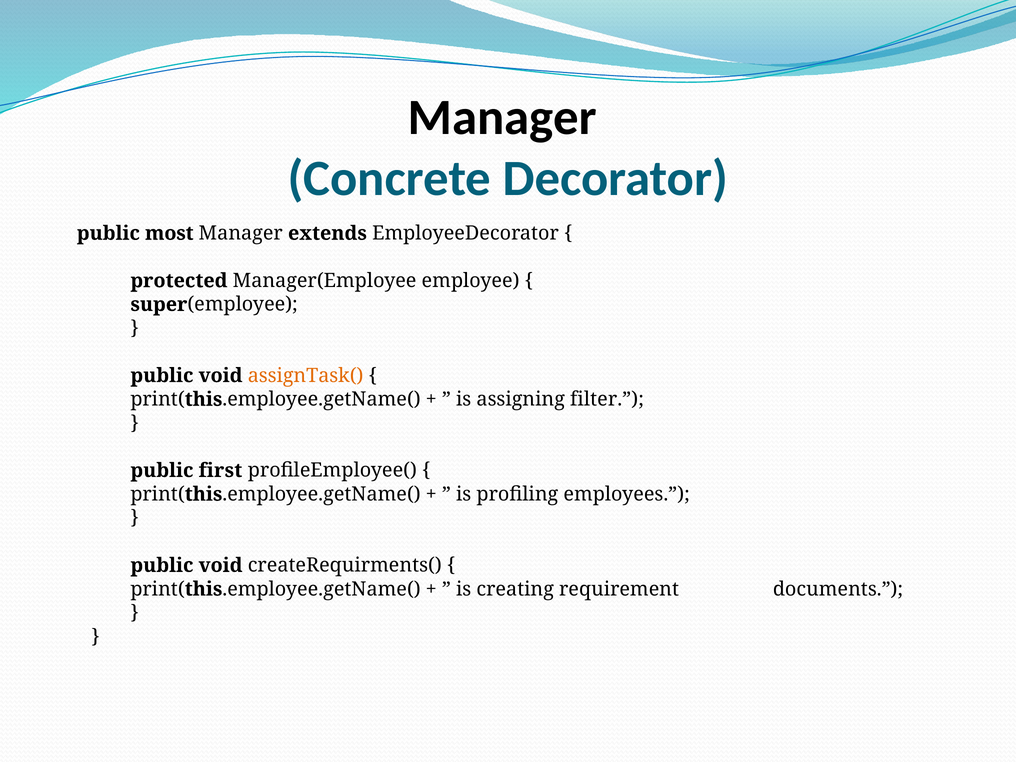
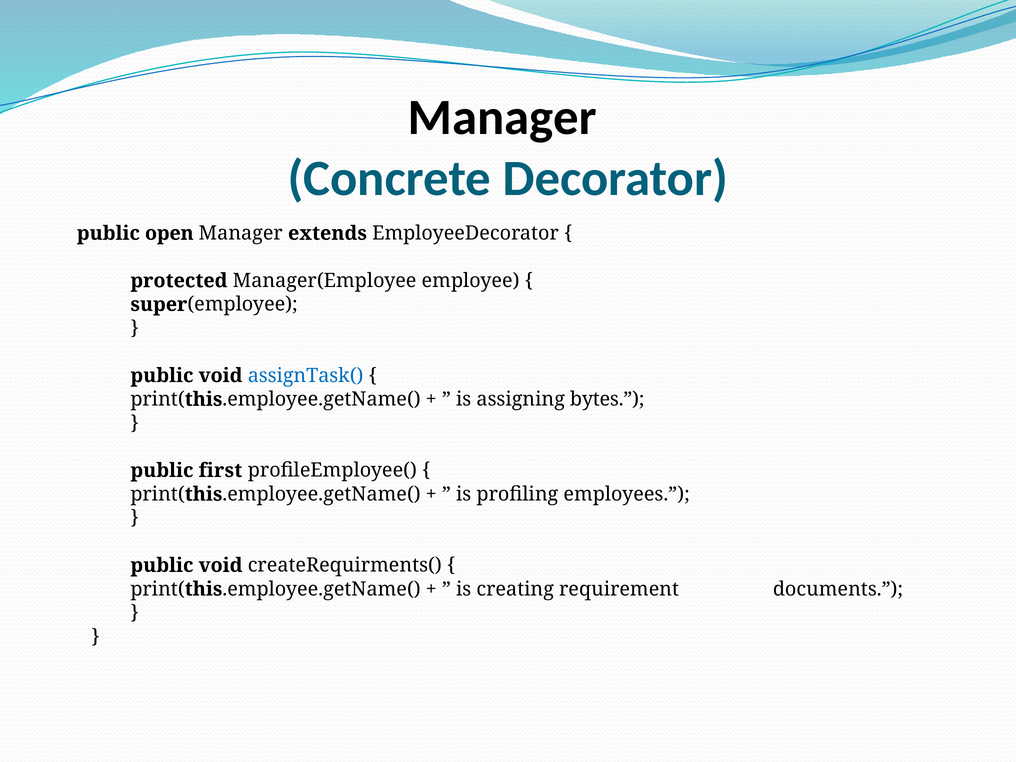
most: most -> open
assignTask( colour: orange -> blue
filter: filter -> bytes
